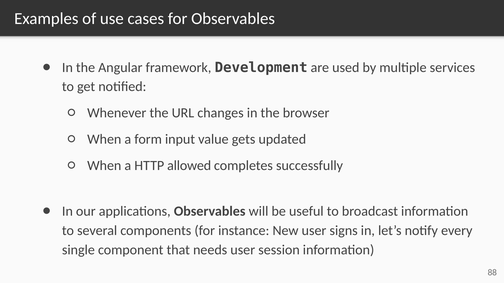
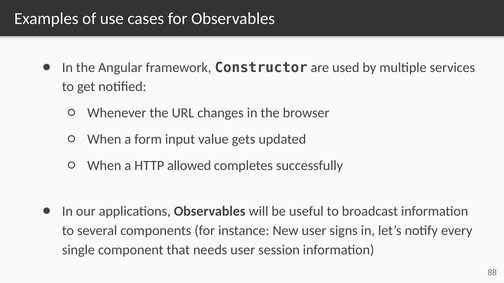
Development: Development -> Constructor
